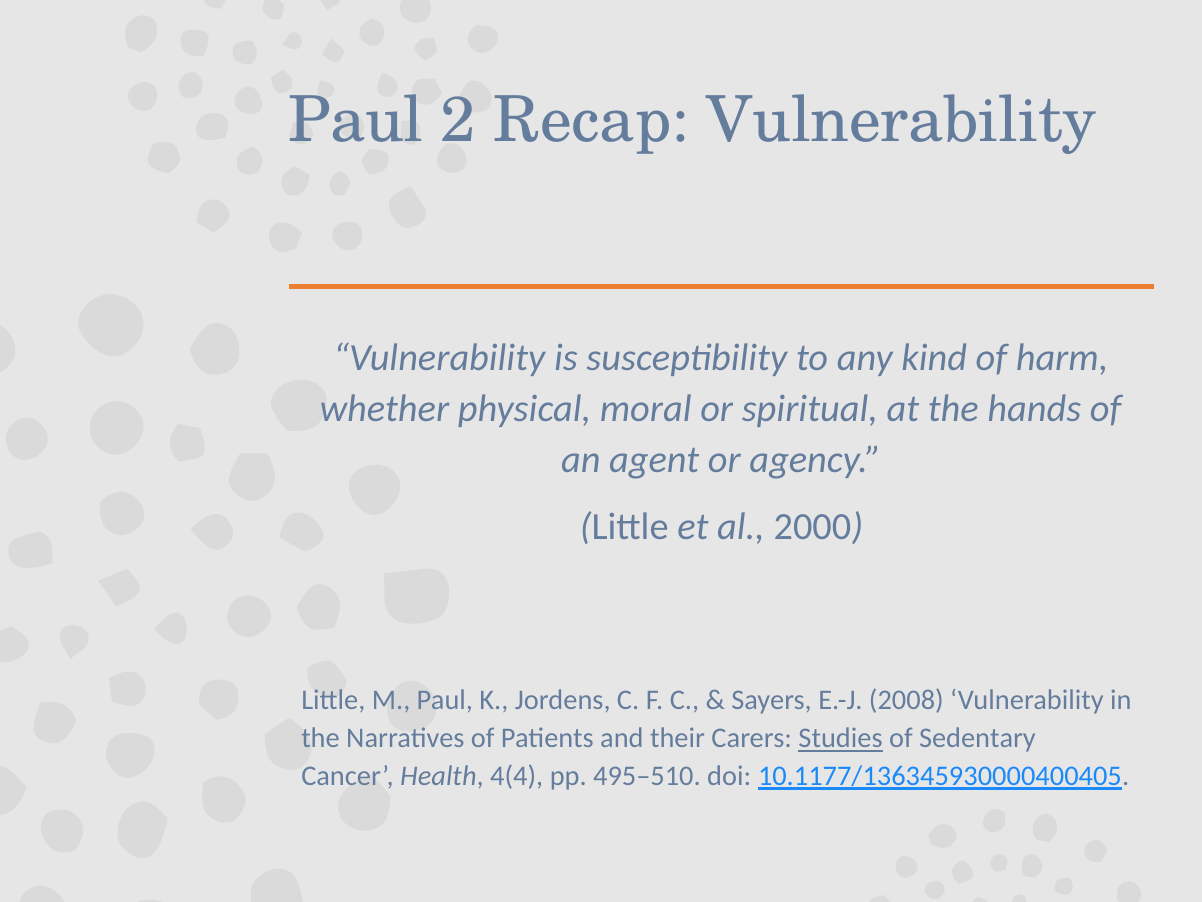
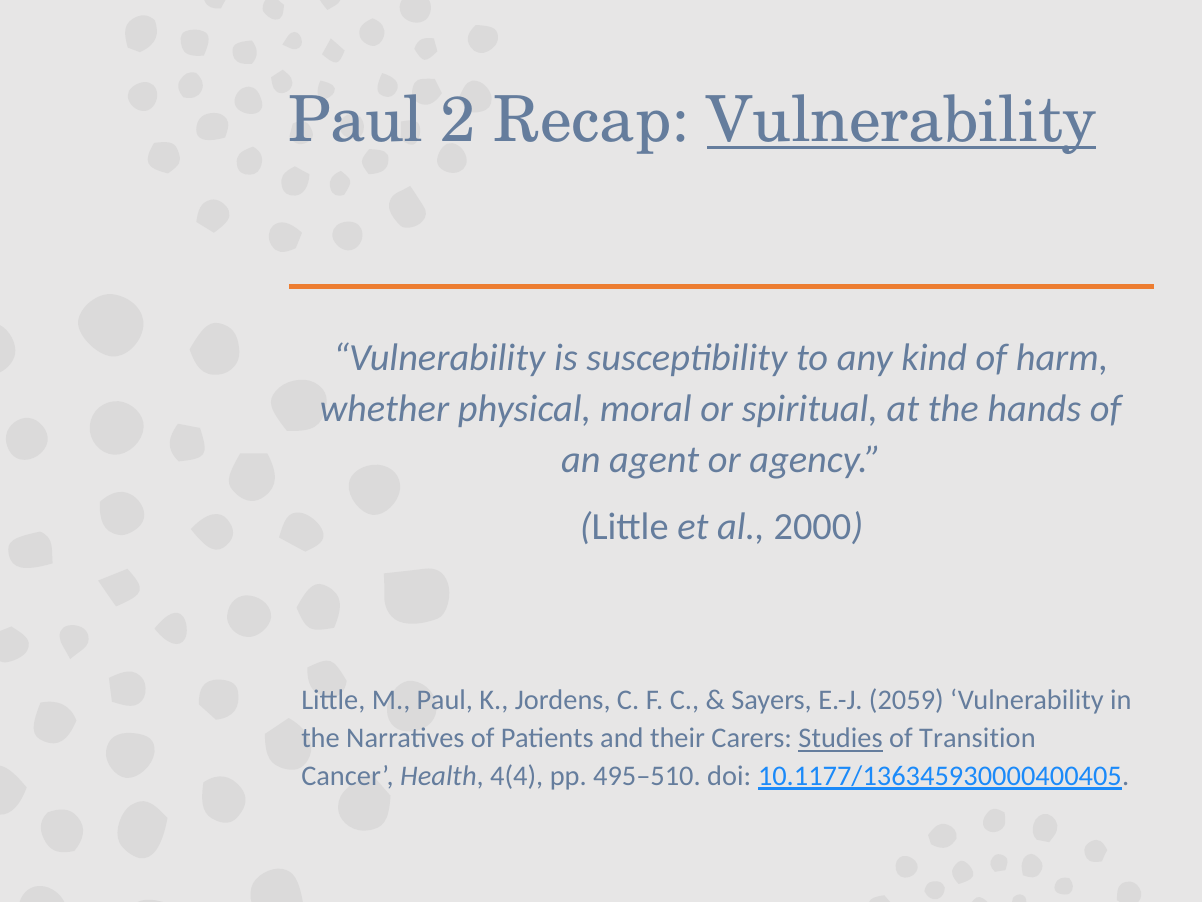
Vulnerability at (902, 120) underline: none -> present
2008: 2008 -> 2059
Sedentary: Sedentary -> Transition
